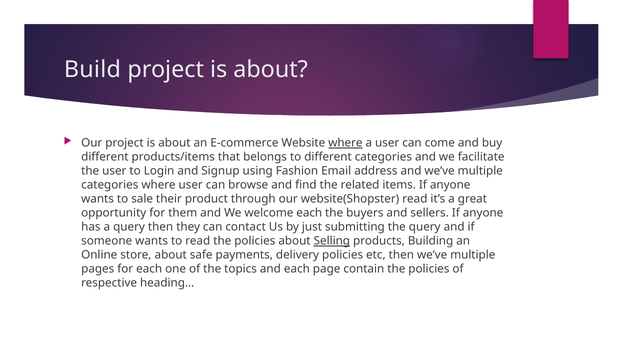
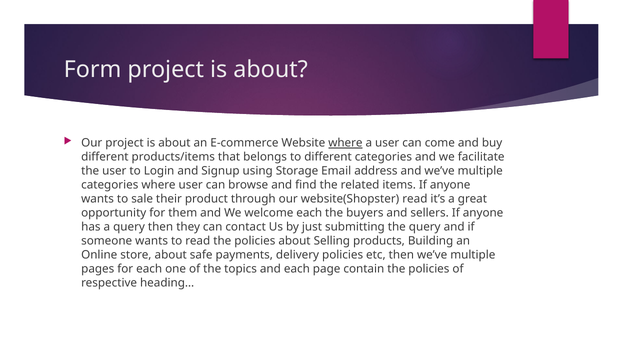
Build: Build -> Form
Fashion: Fashion -> Storage
Selling underline: present -> none
